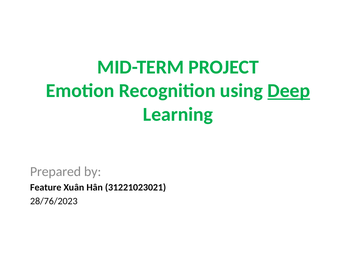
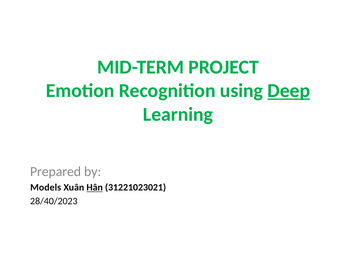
Feature: Feature -> Models
Hân underline: none -> present
28/76/2023: 28/76/2023 -> 28/40/2023
